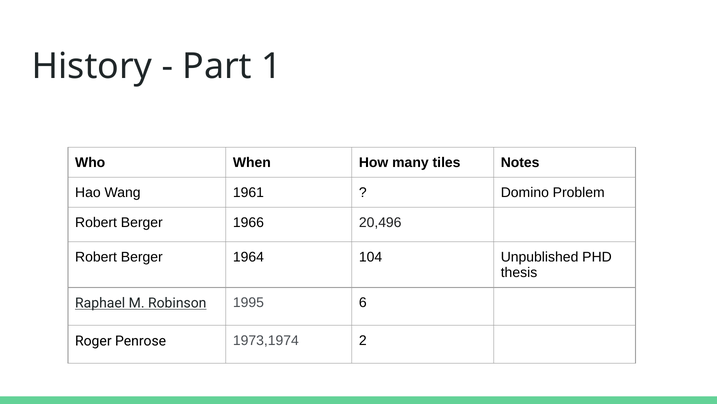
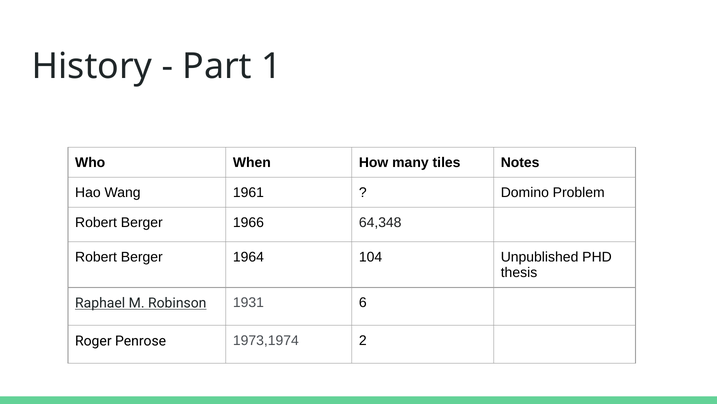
20,496: 20,496 -> 64,348
1995: 1995 -> 1931
